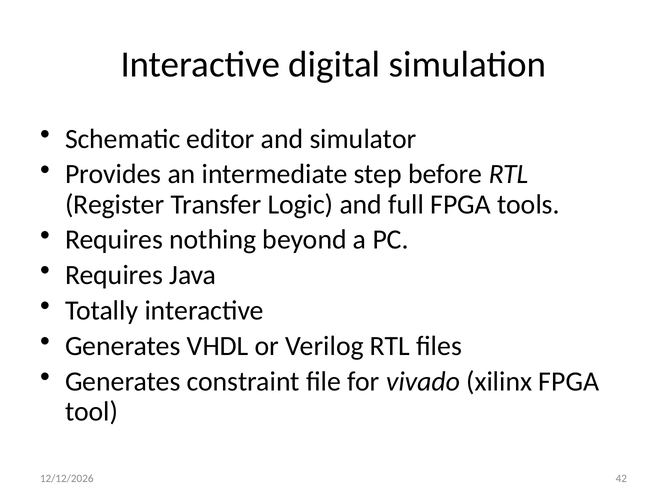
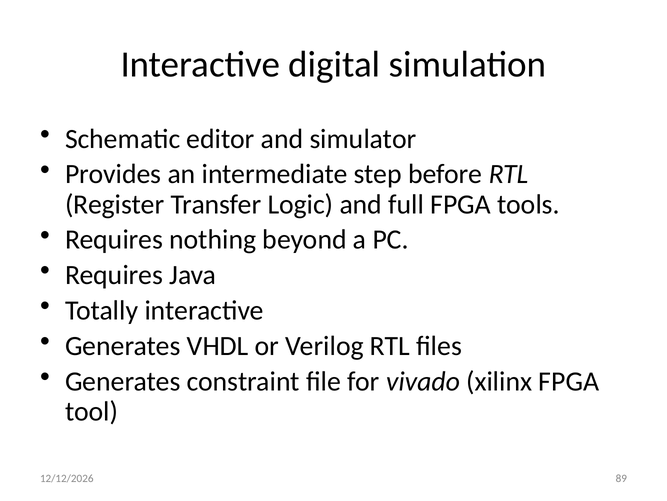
42: 42 -> 89
